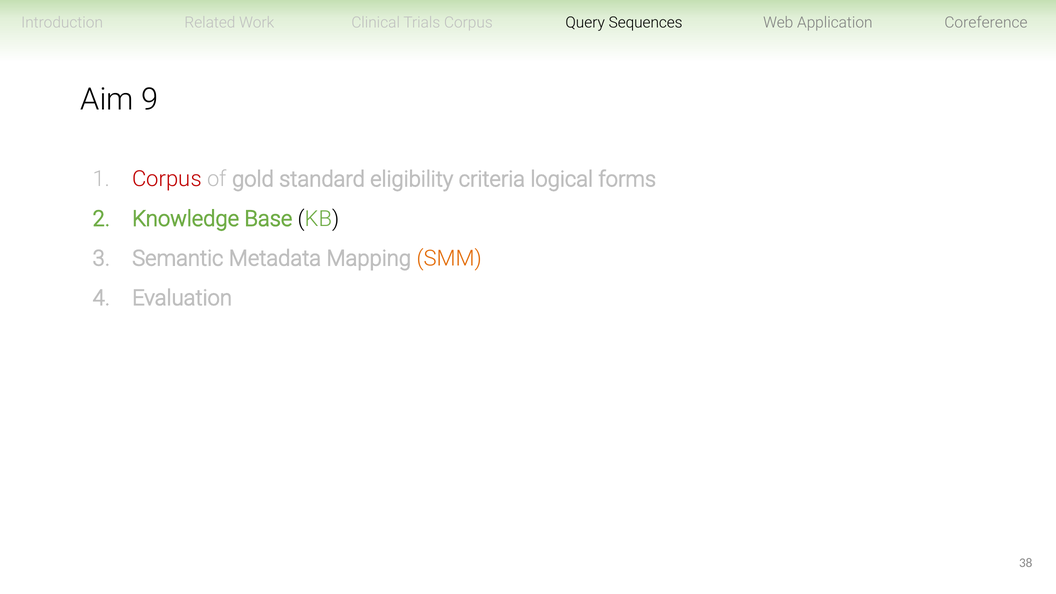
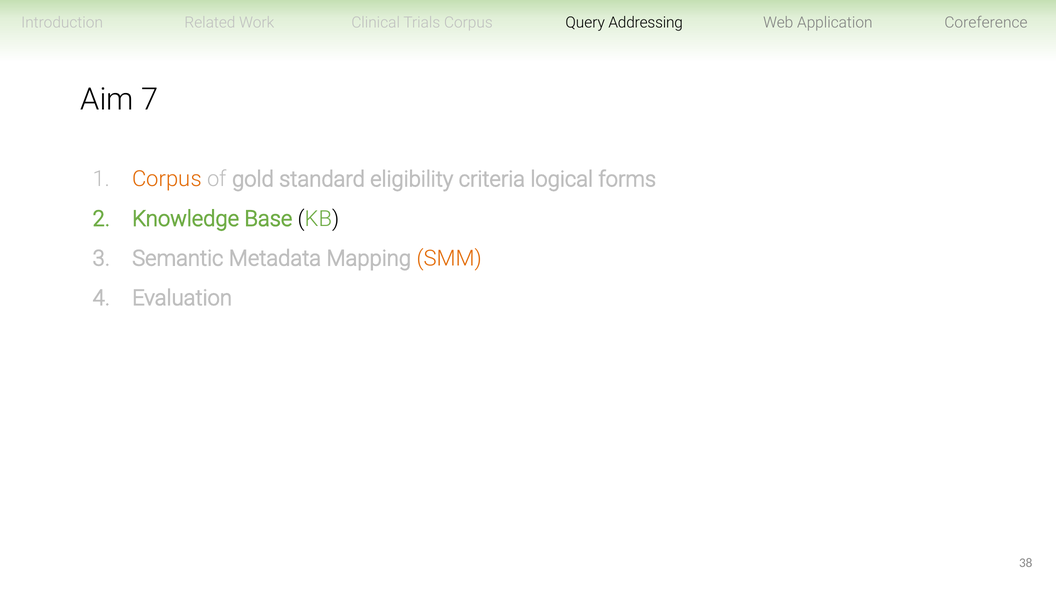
Sequences: Sequences -> Addressing
9: 9 -> 7
Corpus at (167, 179) colour: red -> orange
